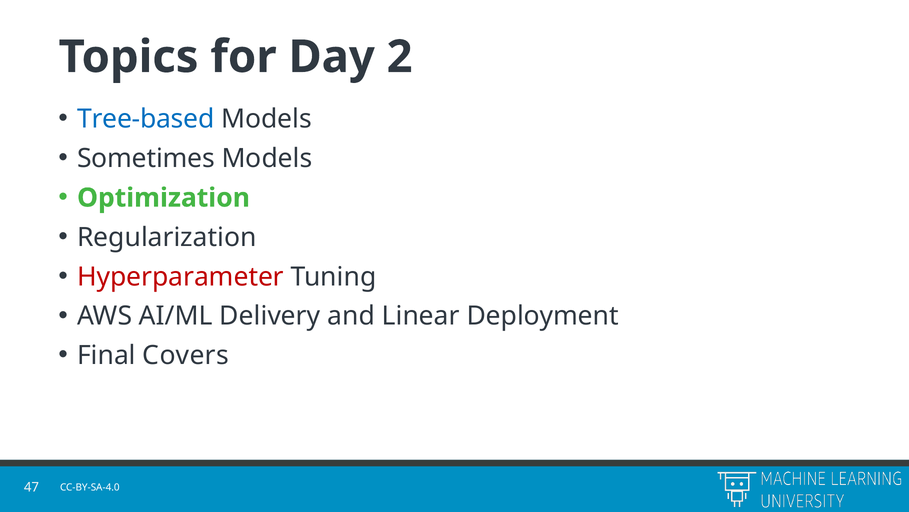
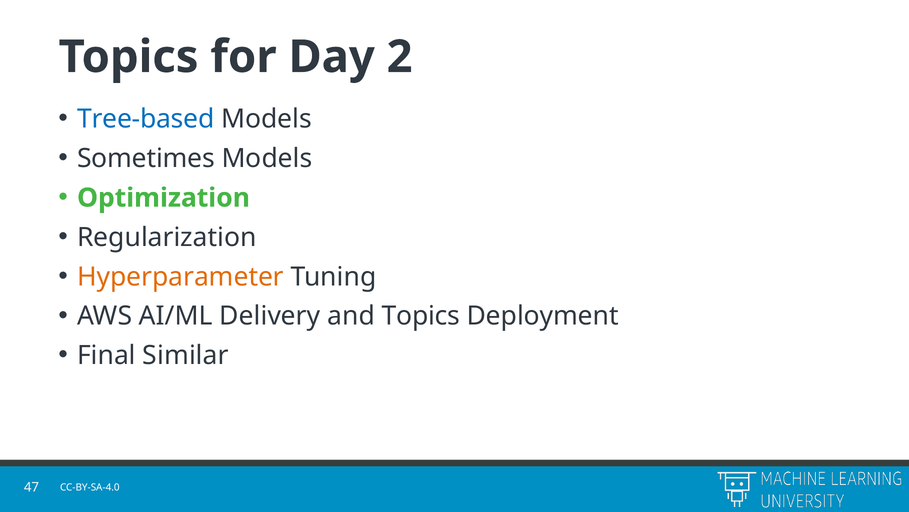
Hyperparameter colour: red -> orange
and Linear: Linear -> Topics
Covers: Covers -> Similar
